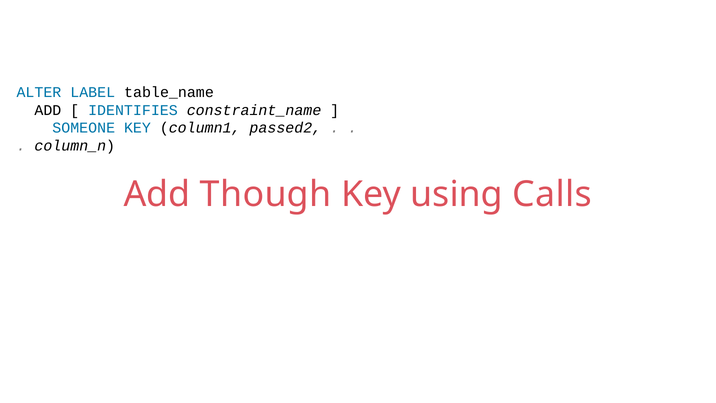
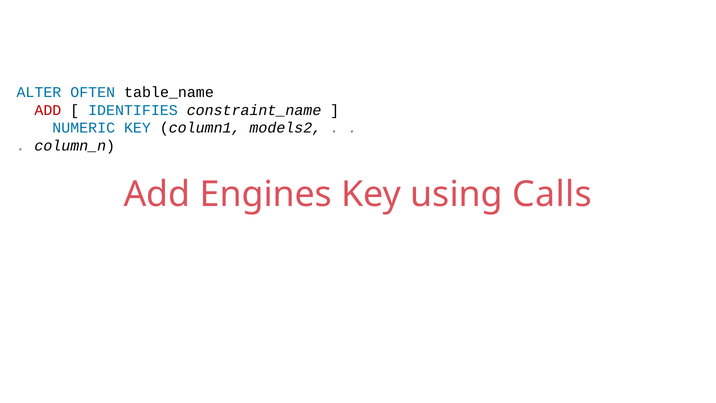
LABEL: LABEL -> OFTEN
ADD at (48, 110) colour: black -> red
SOMEONE: SOMEONE -> NUMERIC
passed2: passed2 -> models2
Though: Though -> Engines
